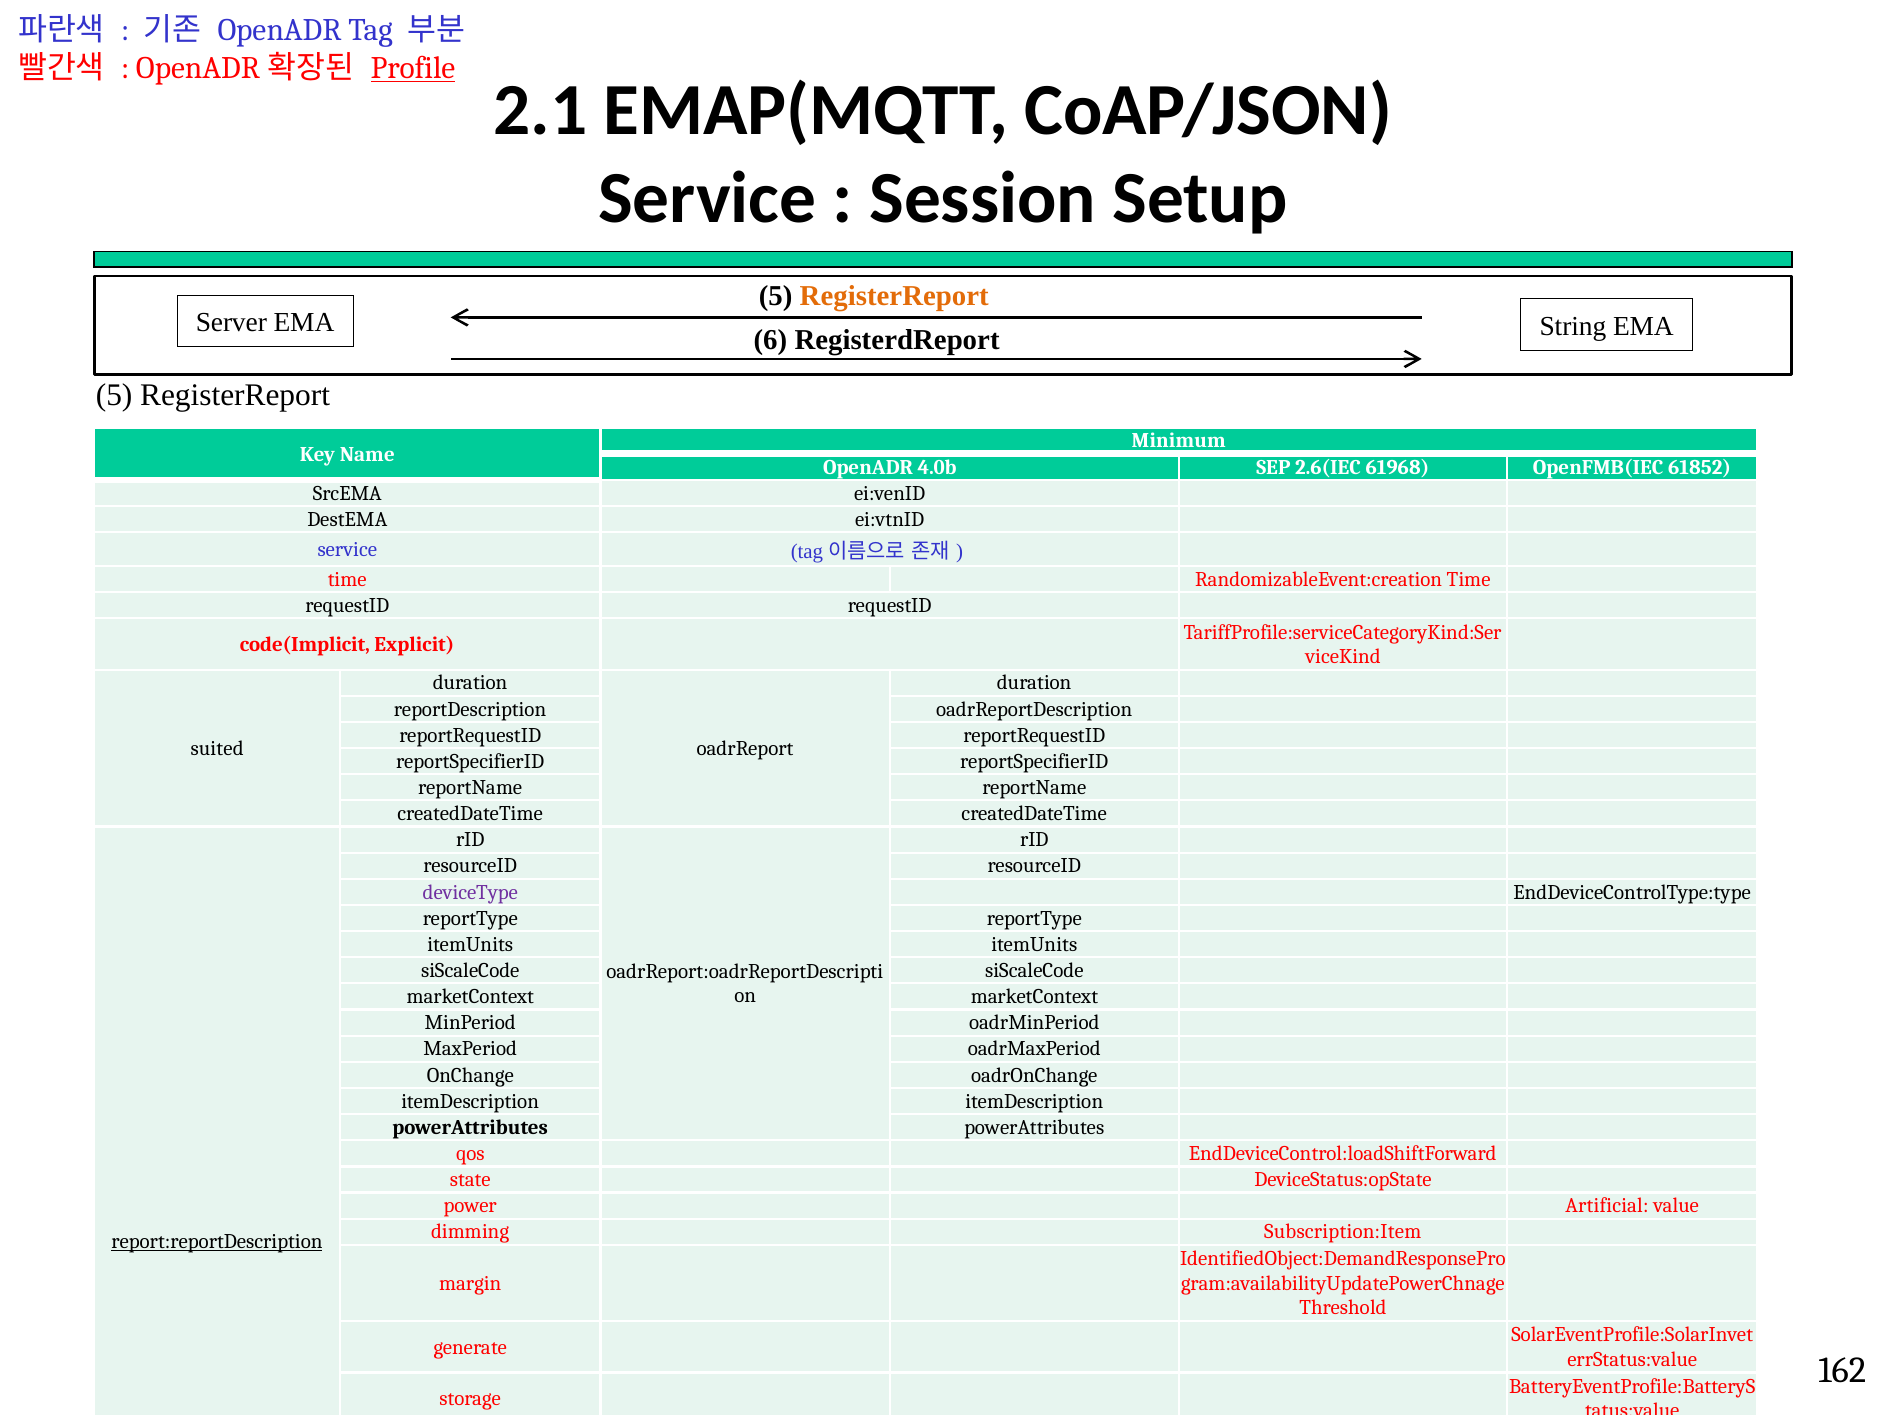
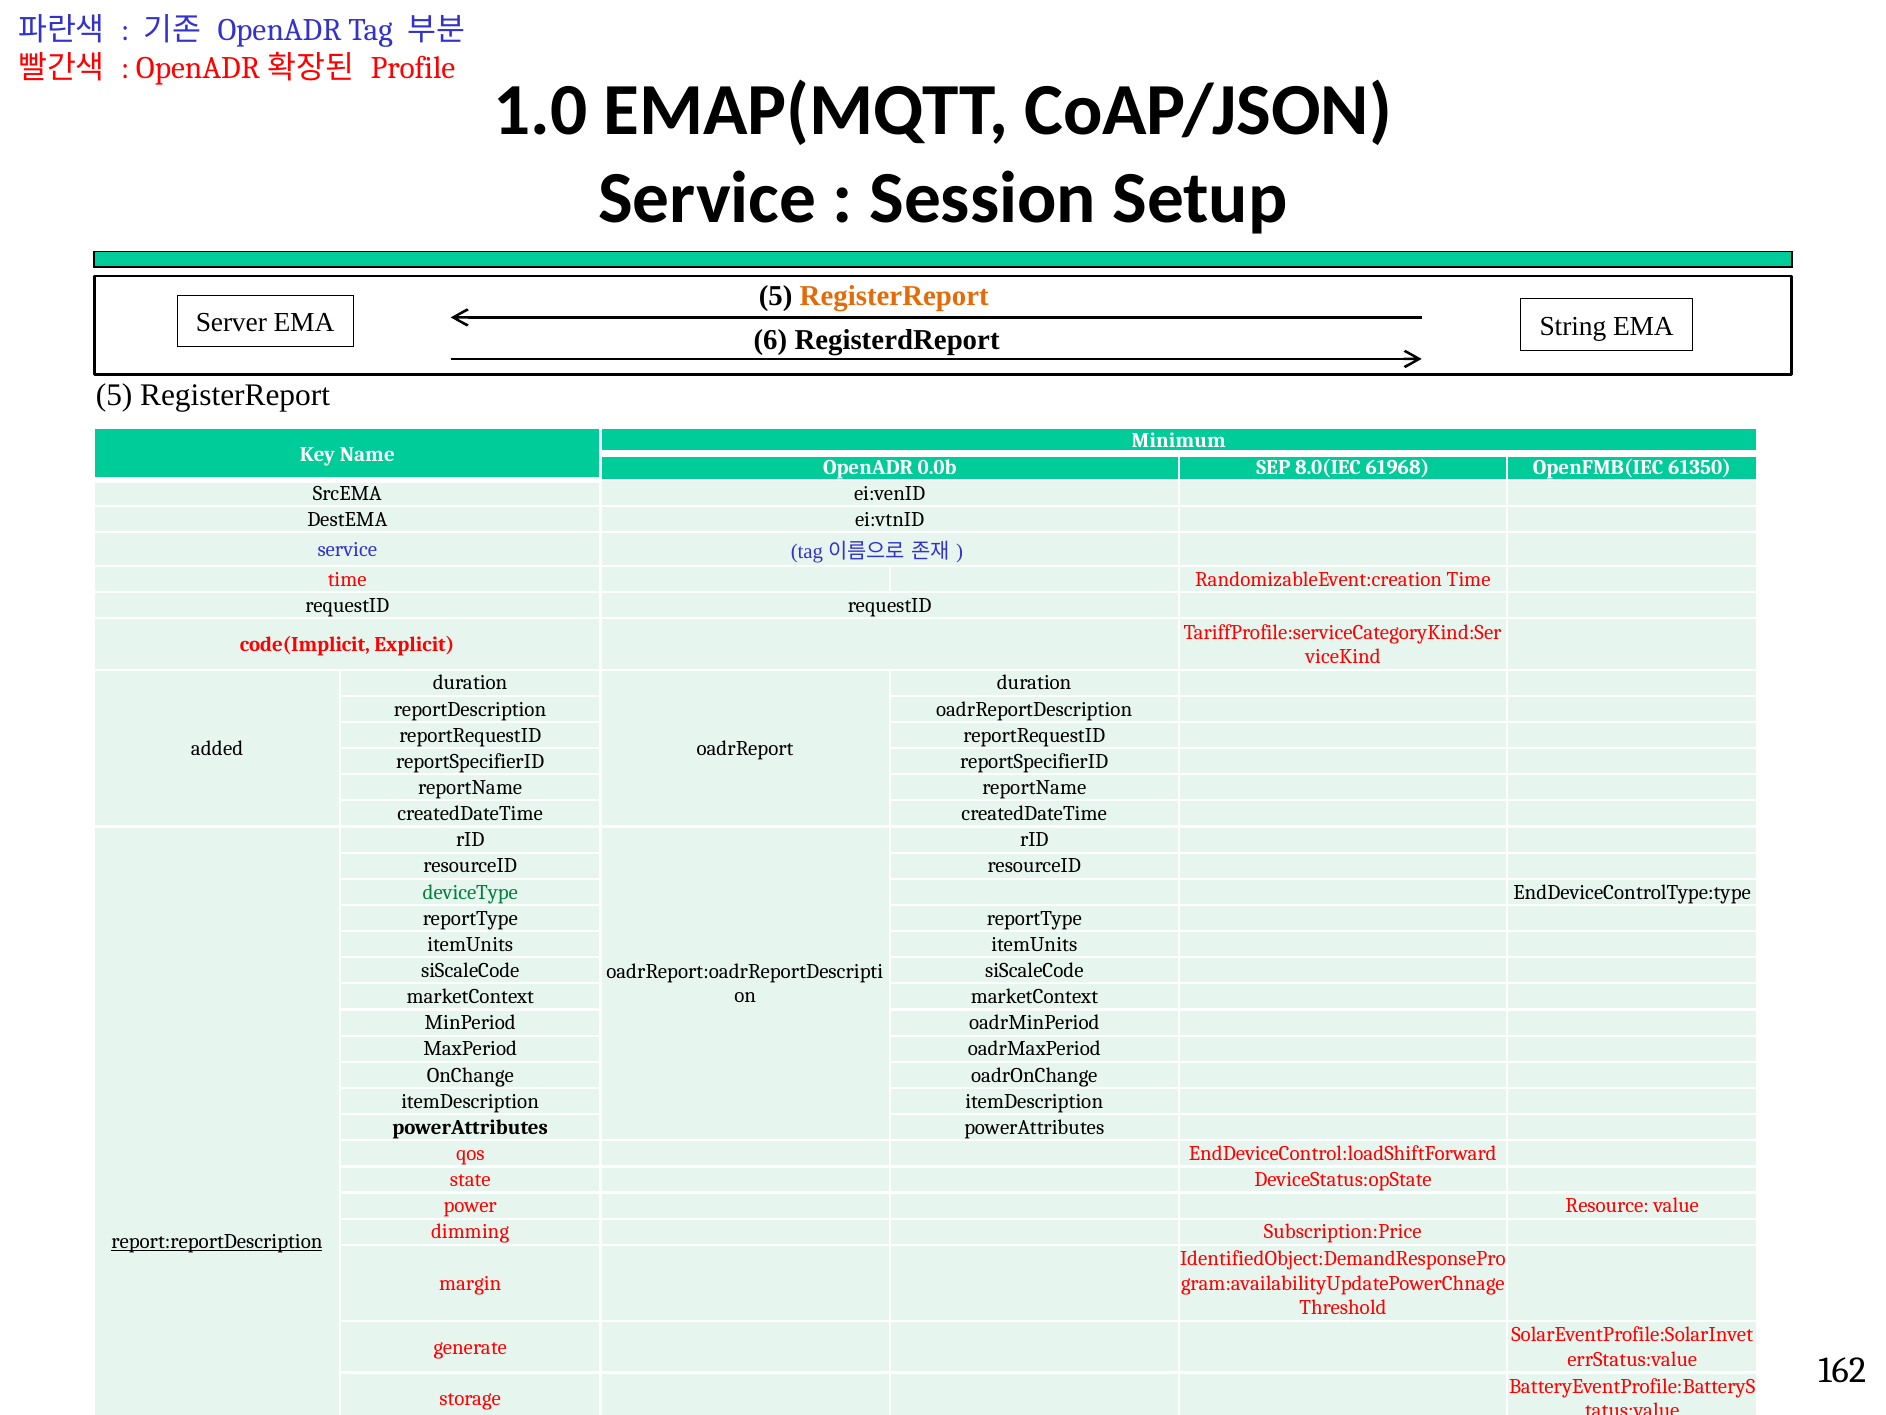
Profile underline: present -> none
2.1: 2.1 -> 1.0
4.0b: 4.0b -> 0.0b
2.6(IEC: 2.6(IEC -> 8.0(IEC
61852: 61852 -> 61350
suited: suited -> added
deviceType colour: purple -> green
Artificial: Artificial -> Resource
Subscription:Item: Subscription:Item -> Subscription:Price
